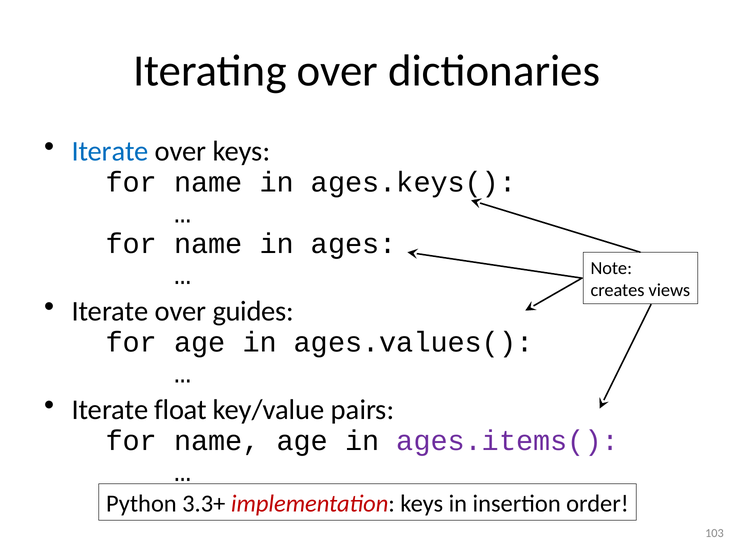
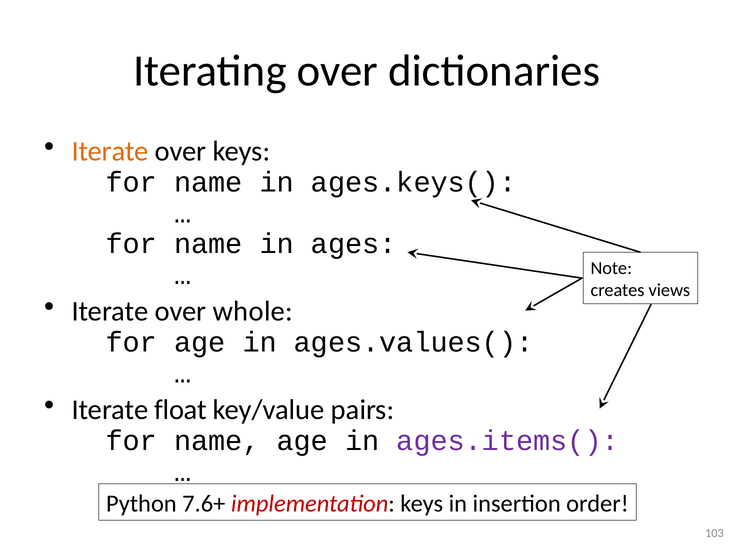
Iterate at (110, 151) colour: blue -> orange
guides: guides -> whole
3.3+: 3.3+ -> 7.6+
